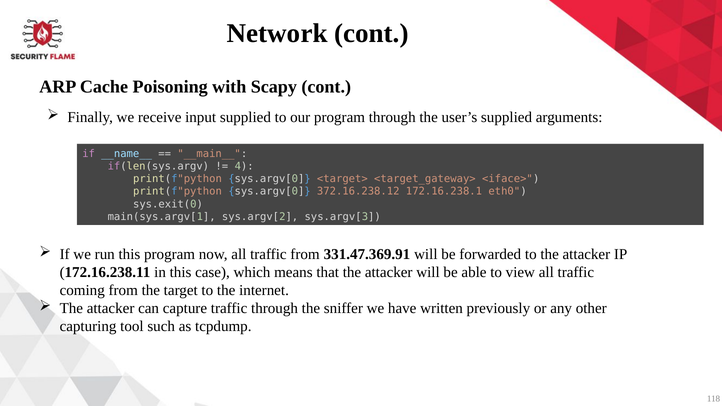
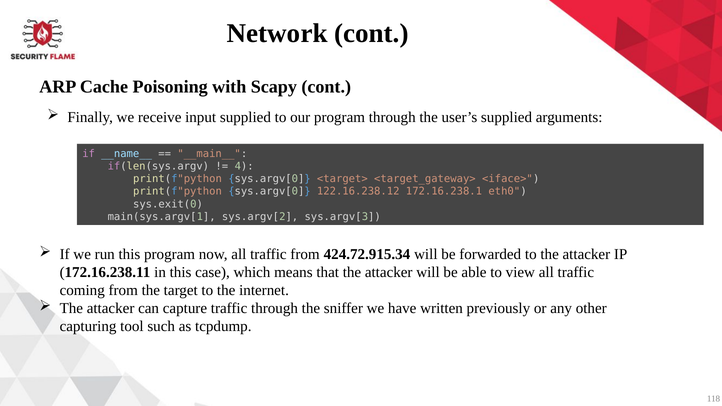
372.16.238.12: 372.16.238.12 -> 122.16.238.12
331.47.369.91: 331.47.369.91 -> 424.72.915.34
